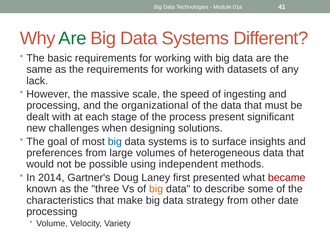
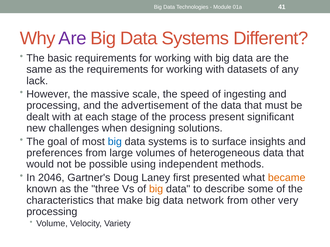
Are at (73, 38) colour: green -> purple
organizational: organizational -> advertisement
2014: 2014 -> 2046
became colour: red -> orange
strategy: strategy -> network
date: date -> very
